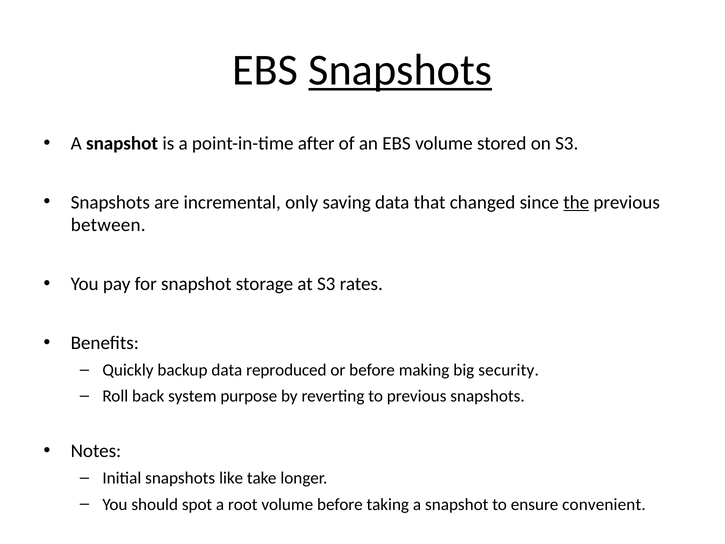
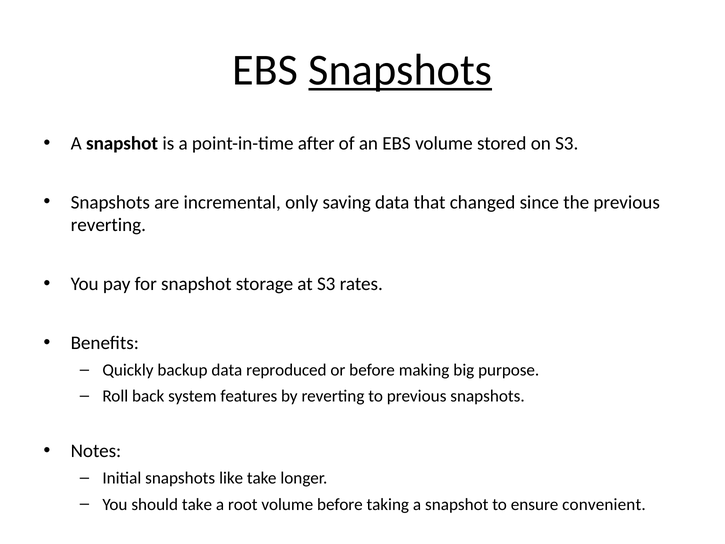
the underline: present -> none
between at (108, 225): between -> reverting
security: security -> purpose
purpose: purpose -> features
should spot: spot -> take
